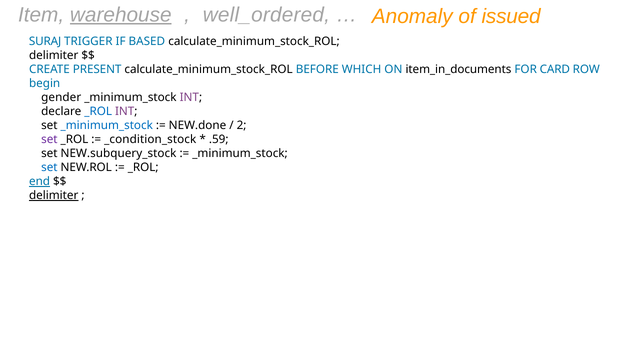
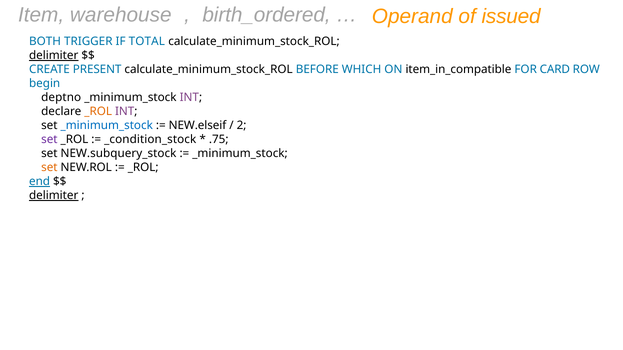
warehouse underline: present -> none
well_ordered: well_ordered -> birth_ordered
Anomaly: Anomaly -> Operand
SURAJ: SURAJ -> BOTH
BASED: BASED -> TOTAL
delimiter at (54, 56) underline: none -> present
item_in_documents: item_in_documents -> item_in_compatible
gender: gender -> deptno
_ROL at (98, 112) colour: blue -> orange
NEW.done: NEW.done -> NEW.elseif
.59: .59 -> .75
set at (49, 168) colour: blue -> orange
